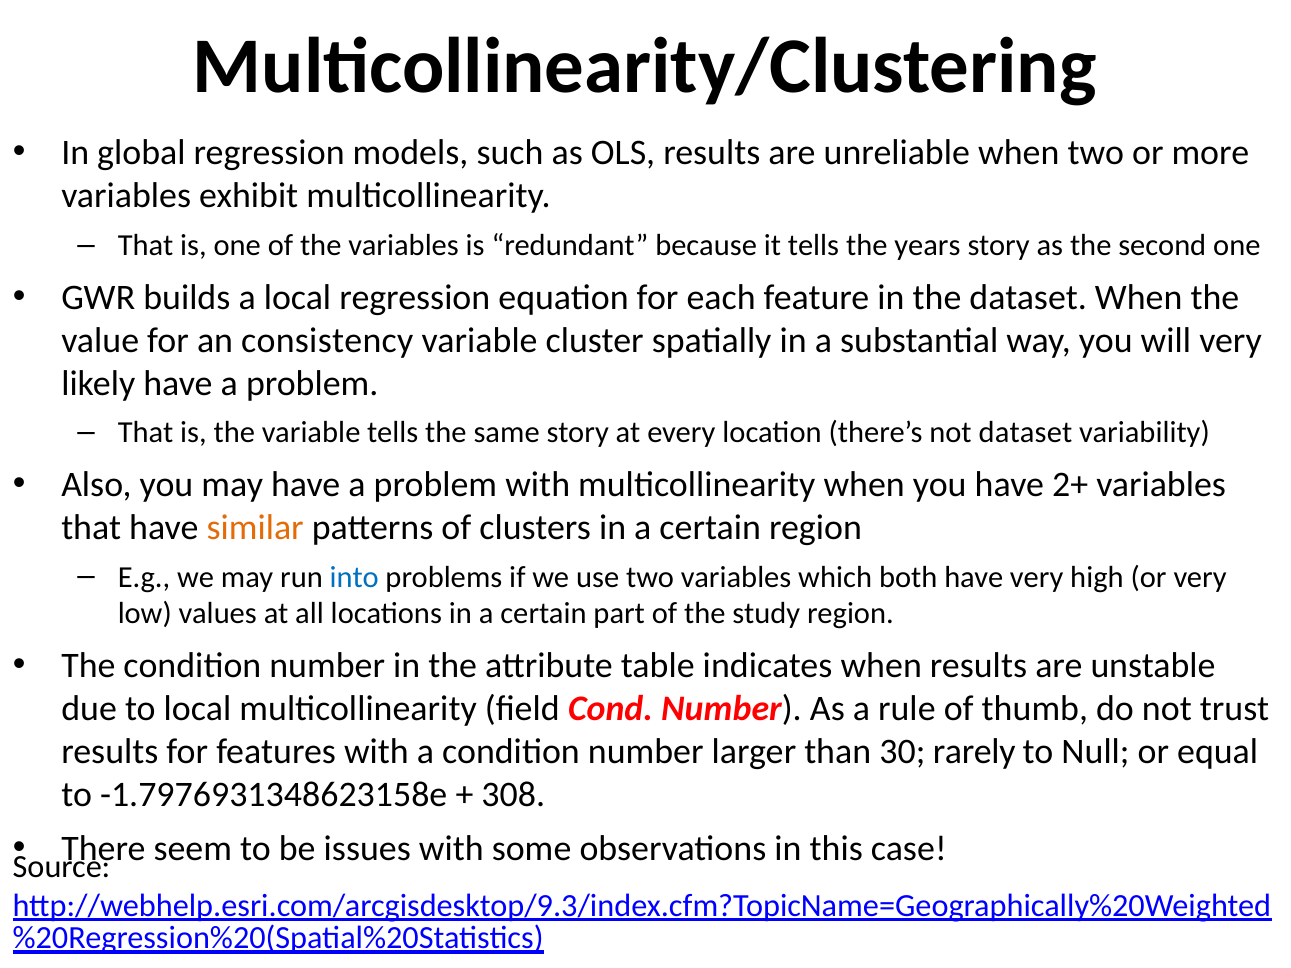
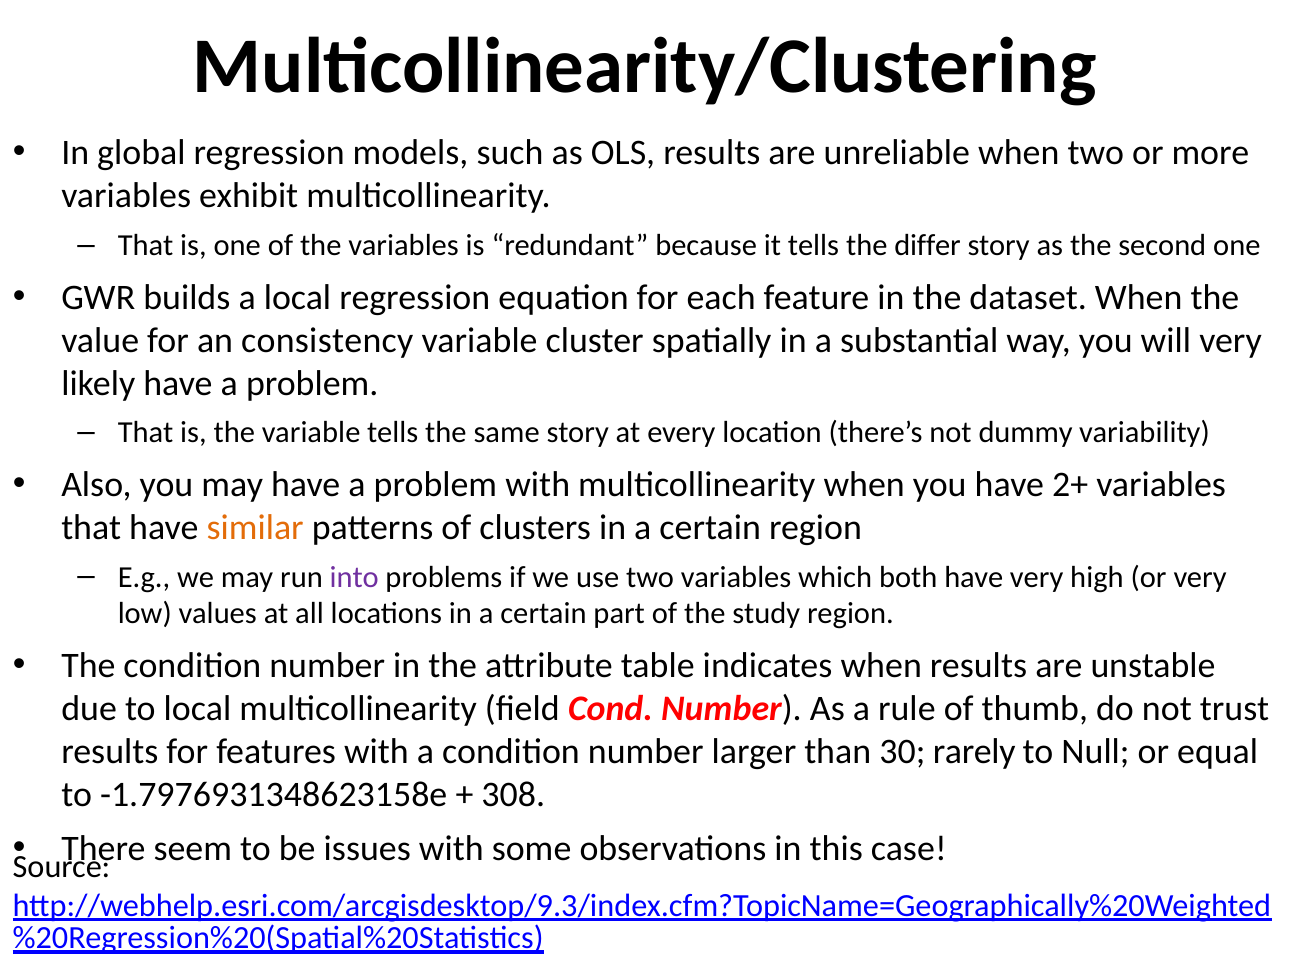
years: years -> differ
not dataset: dataset -> dummy
into colour: blue -> purple
